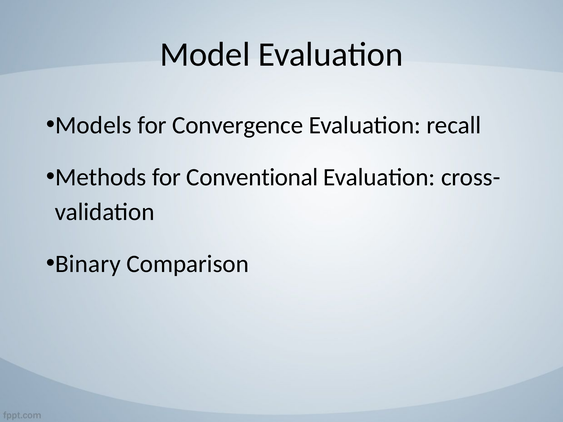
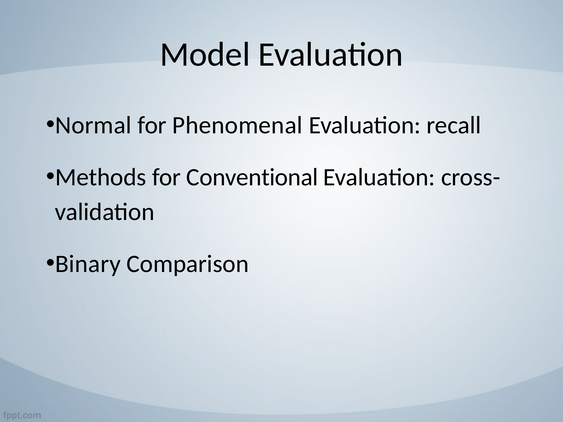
Models: Models -> Normal
Convergence: Convergence -> Phenomenal
